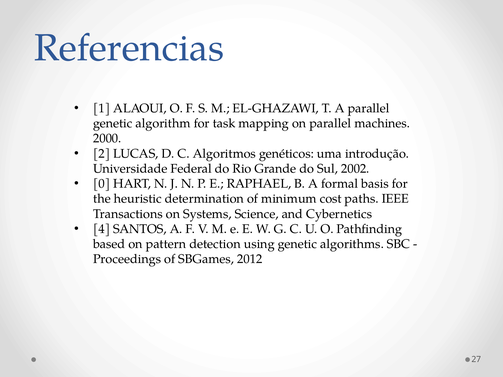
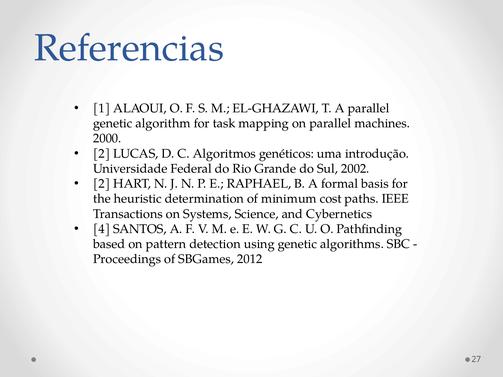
0 at (102, 184): 0 -> 2
